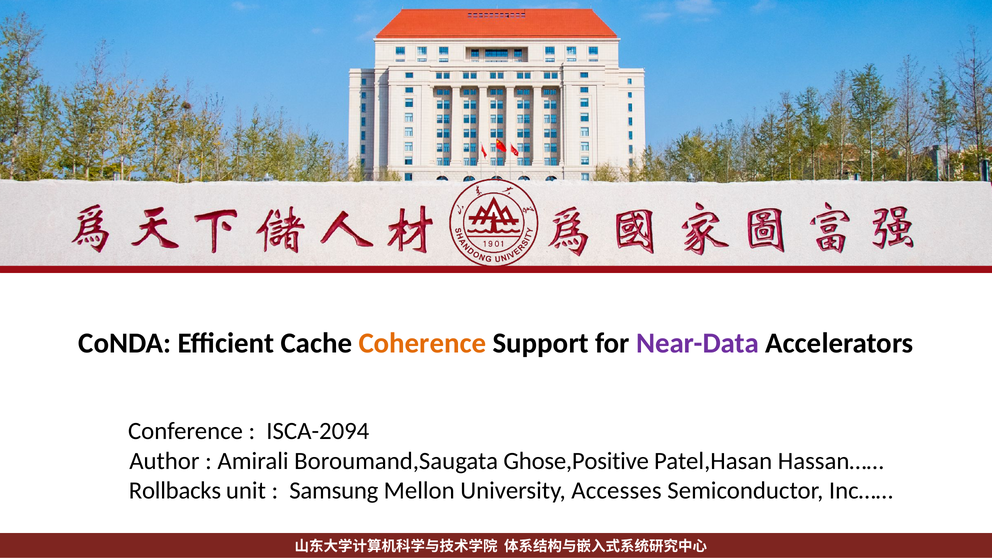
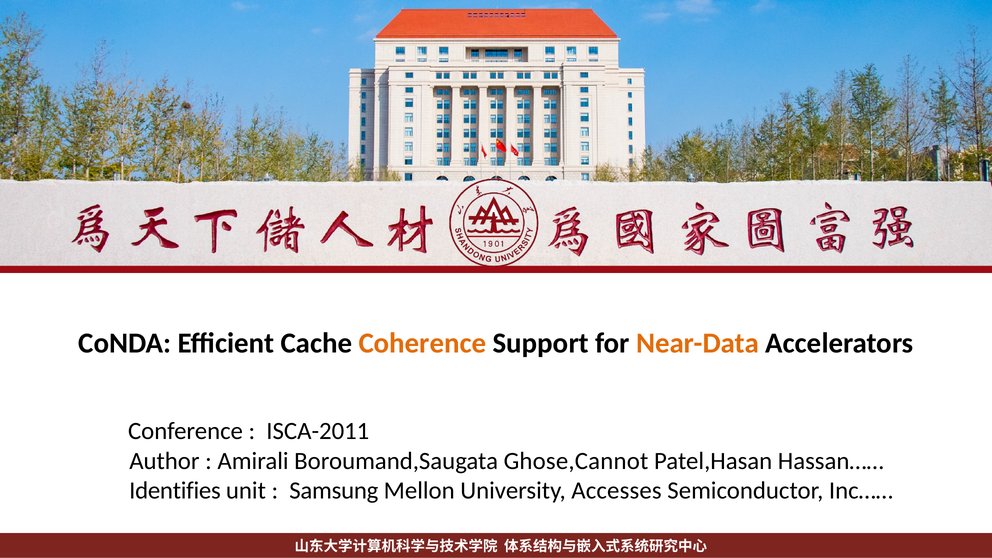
Near-Data colour: purple -> orange
ISCA-2094: ISCA-2094 -> ISCA-2011
Ghose,Positive: Ghose,Positive -> Ghose,Cannot
Rollbacks: Rollbacks -> Identifies
